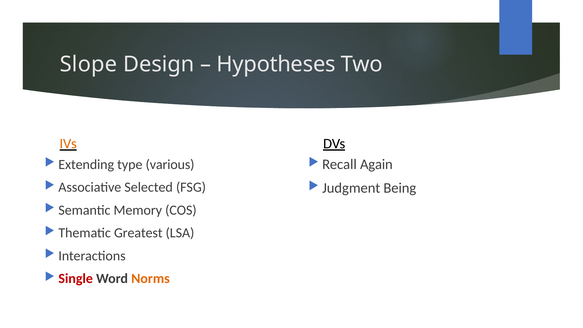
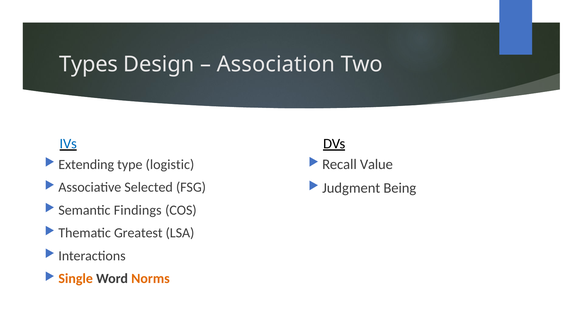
Slope: Slope -> Types
Hypotheses: Hypotheses -> Association
IVs colour: orange -> blue
Again: Again -> Value
various: various -> logistic
Memory: Memory -> Findings
Single colour: red -> orange
